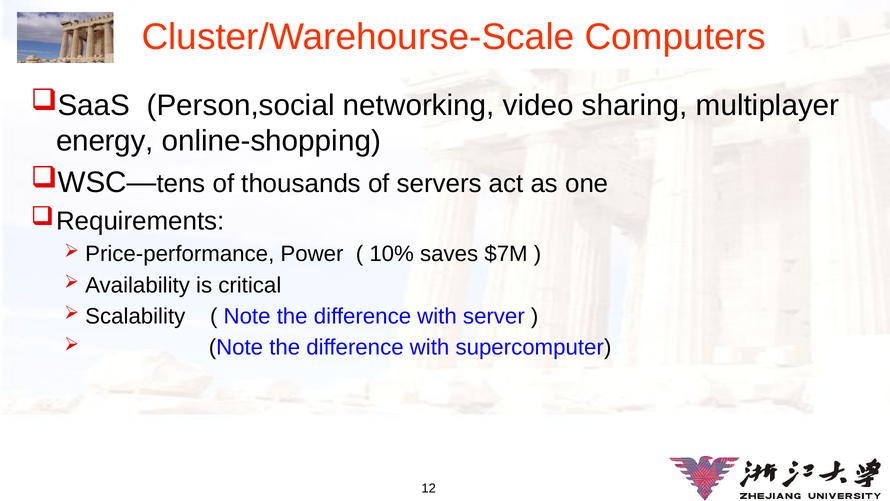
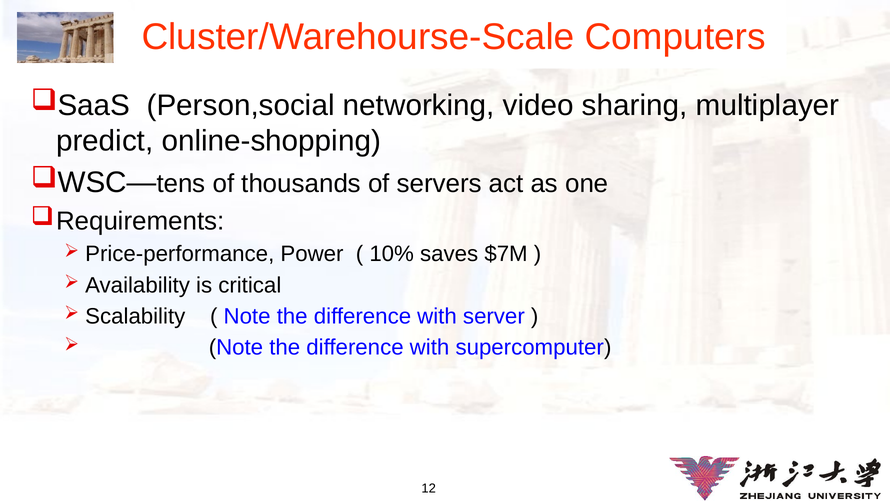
energy: energy -> predict
